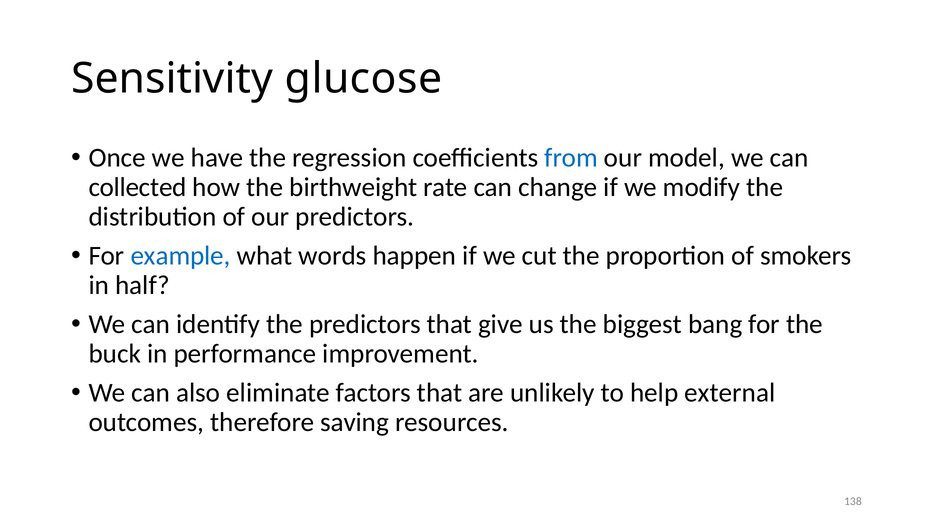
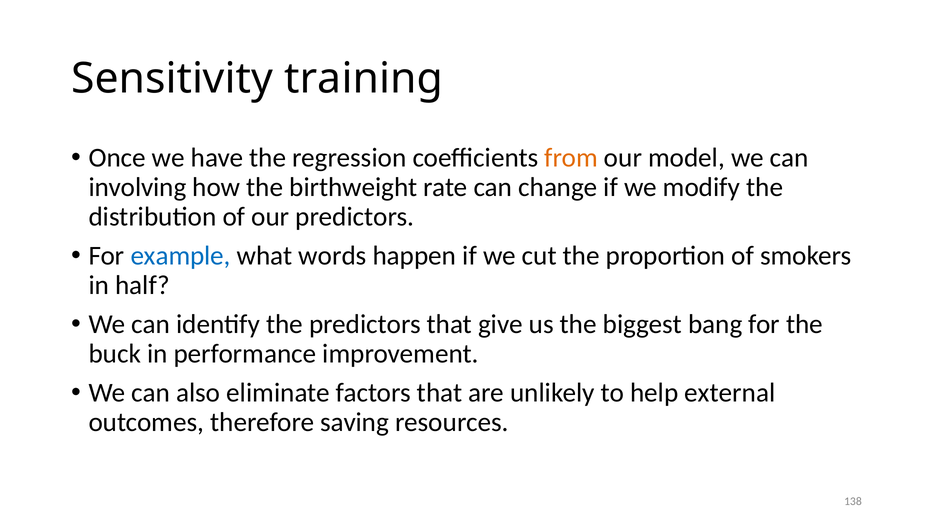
glucose: glucose -> training
from colour: blue -> orange
collected: collected -> involving
